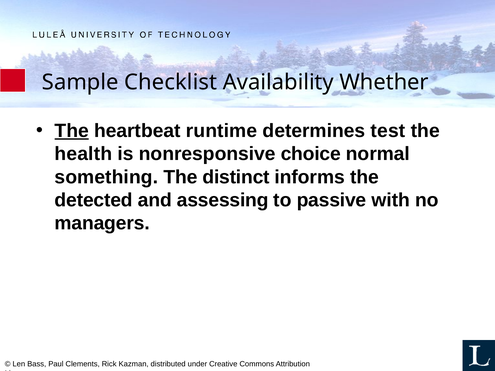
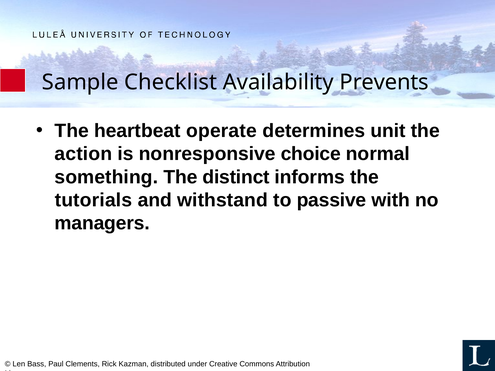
Whether: Whether -> Prevents
The at (72, 131) underline: present -> none
runtime: runtime -> operate
test: test -> unit
health: health -> action
detected: detected -> tutorials
assessing: assessing -> withstand
